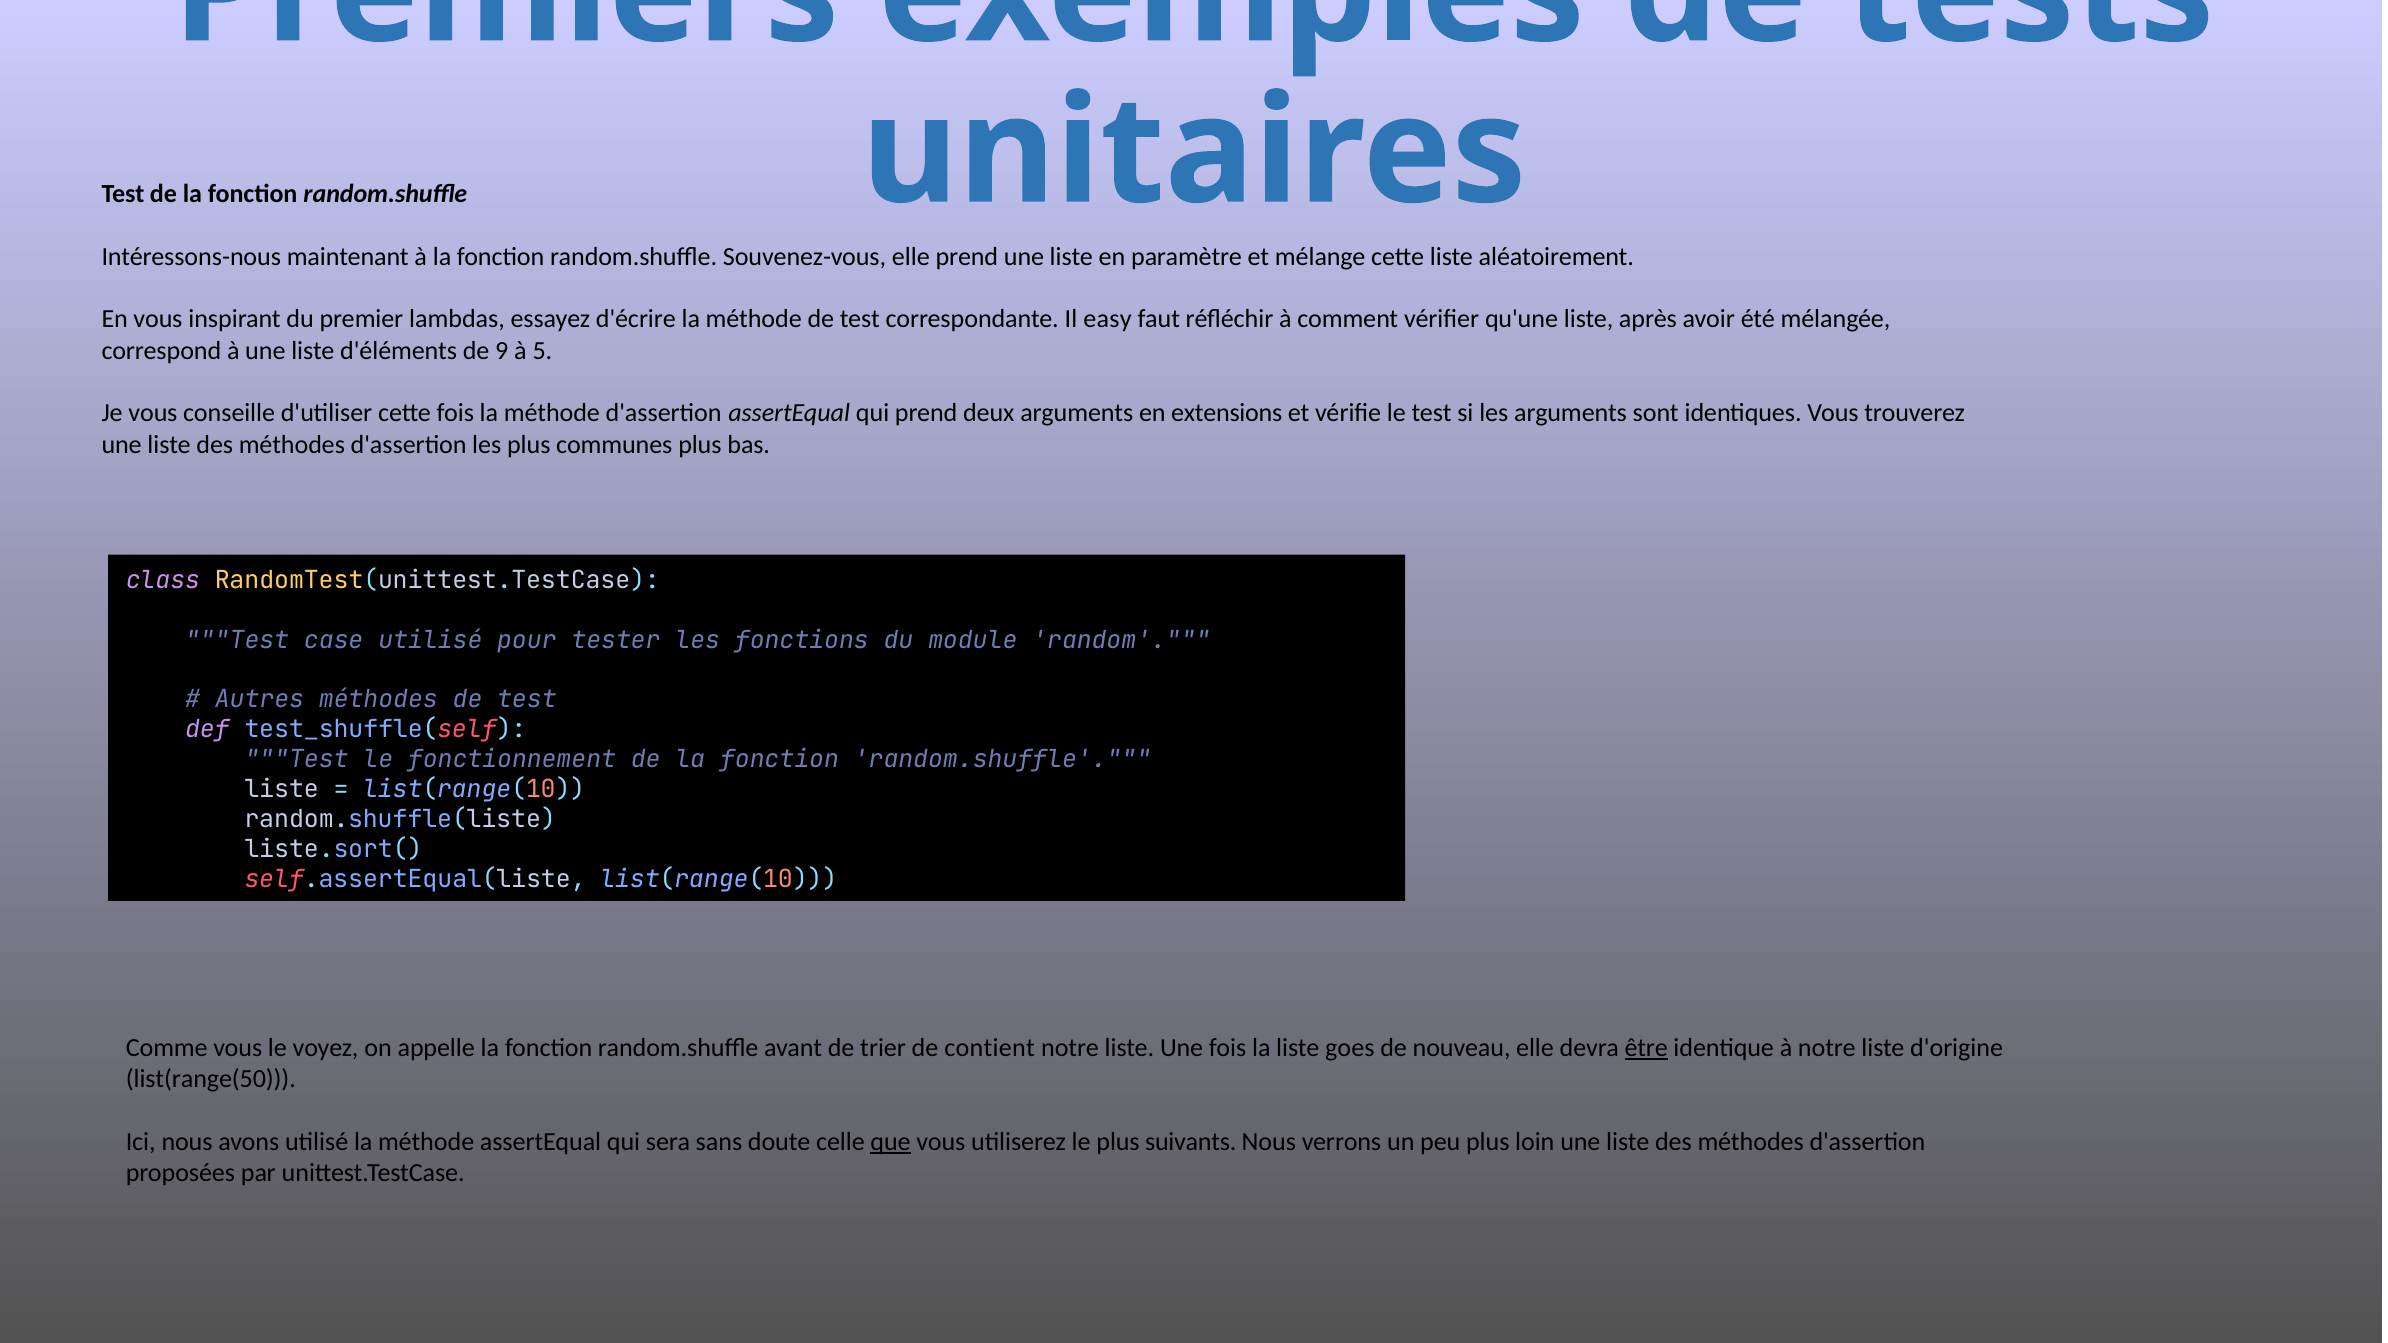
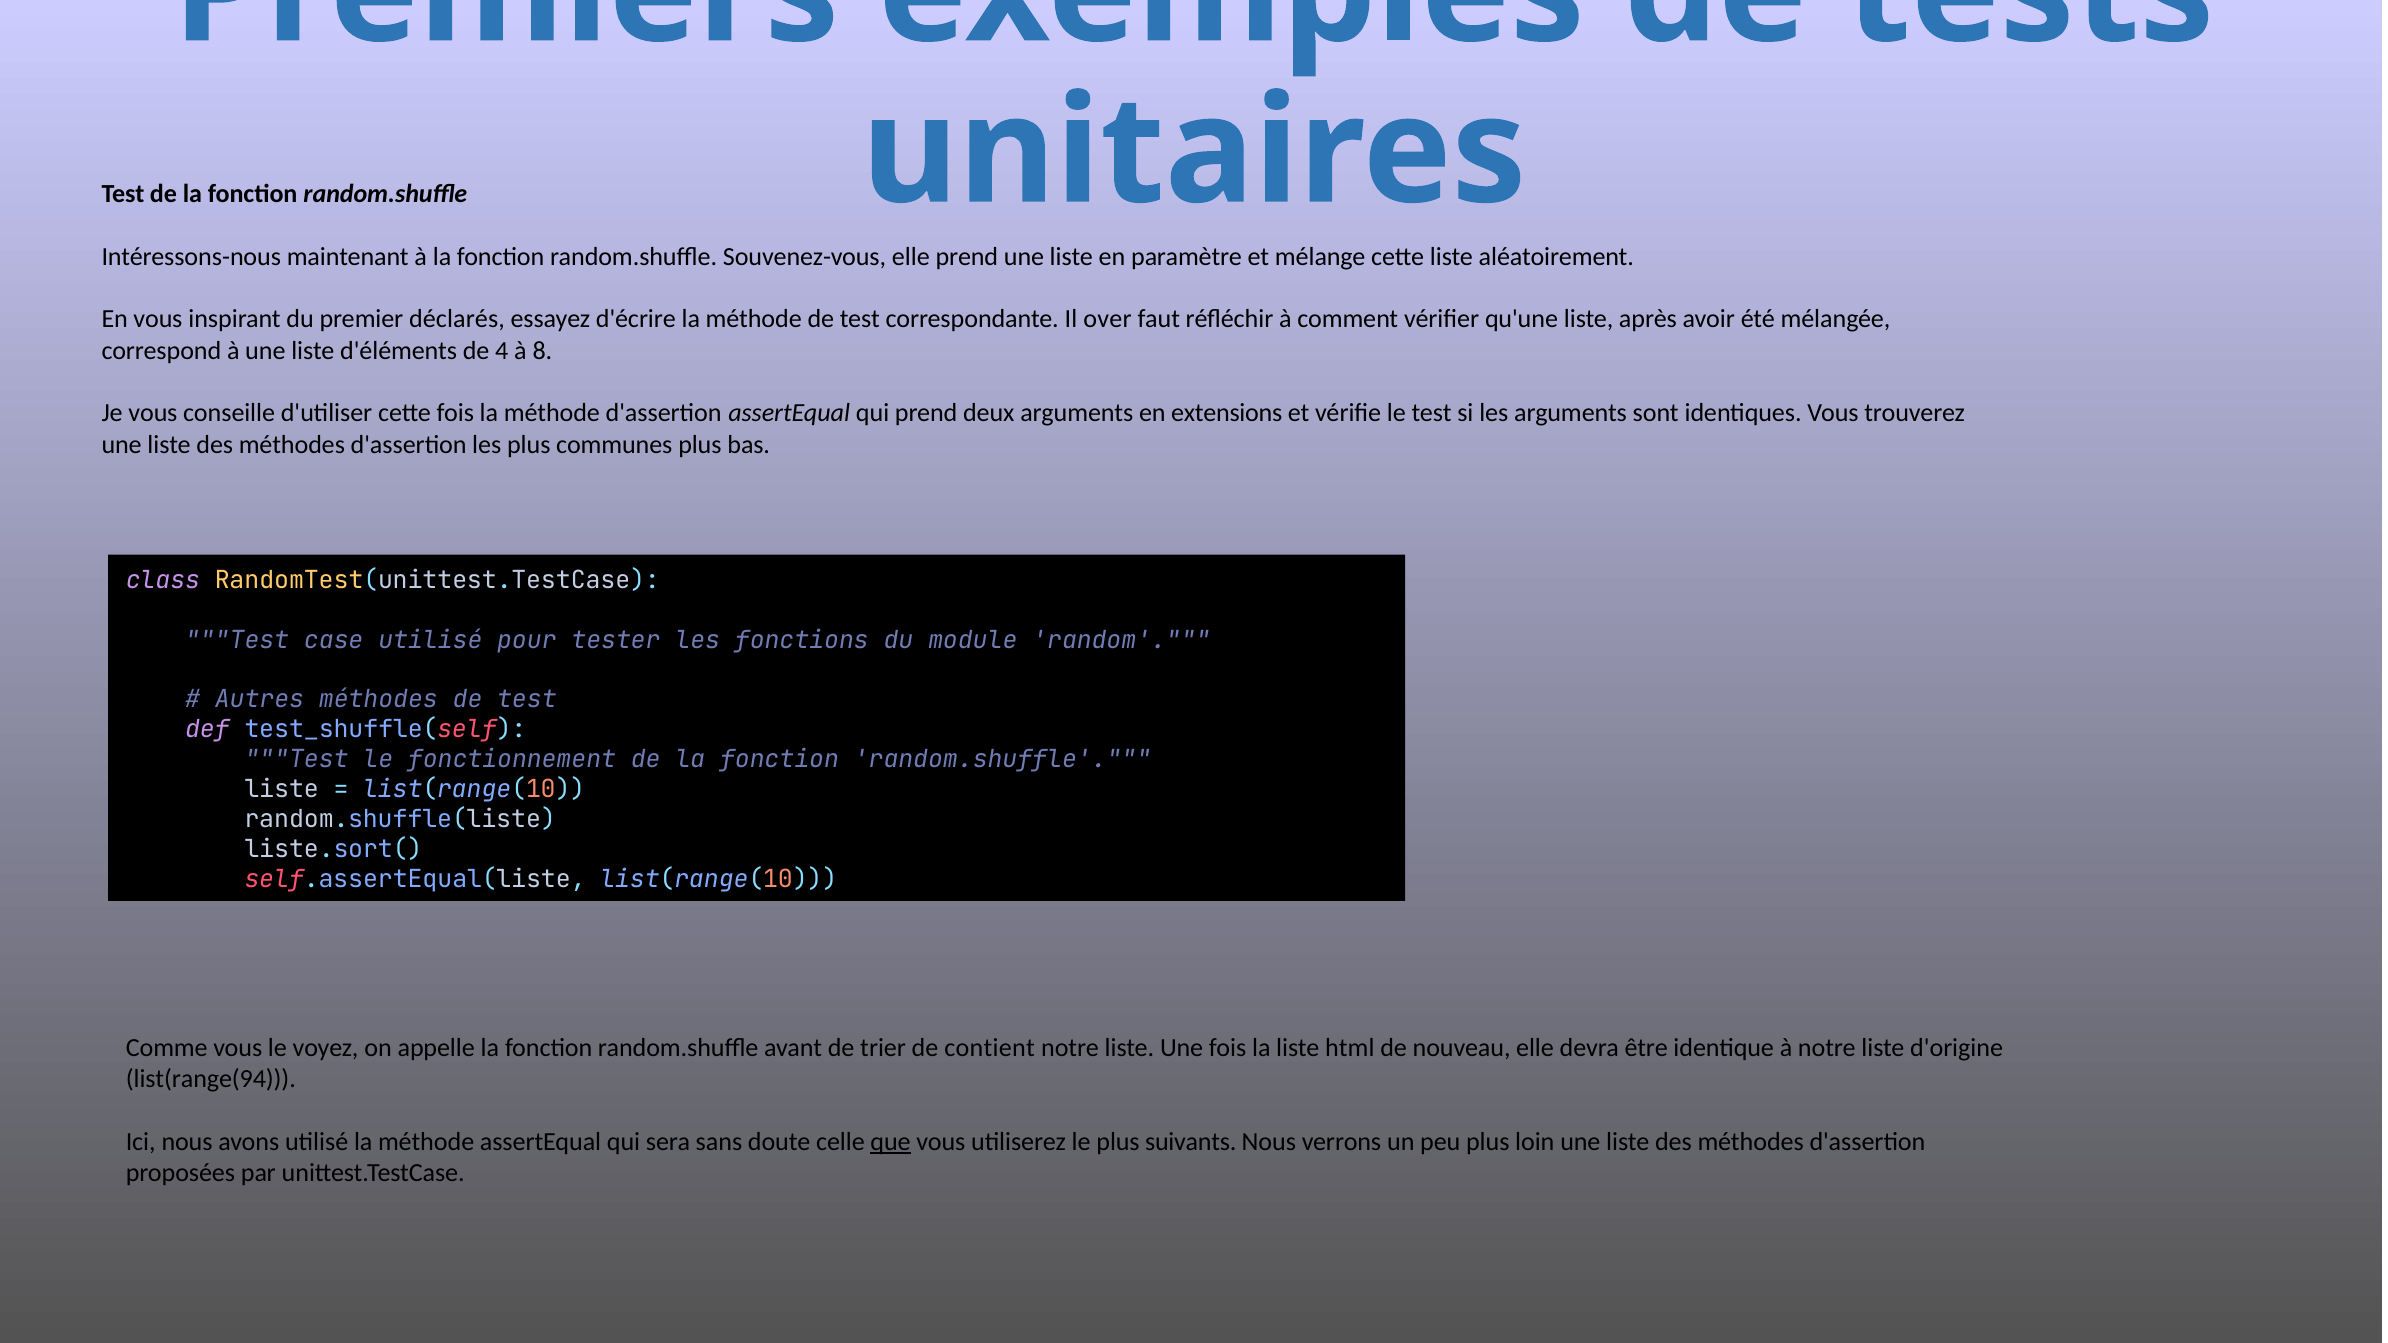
lambdas: lambdas -> déclarés
easy: easy -> over
9: 9 -> 4
5: 5 -> 8
goes: goes -> html
être underline: present -> none
list(range(50: list(range(50 -> list(range(94
